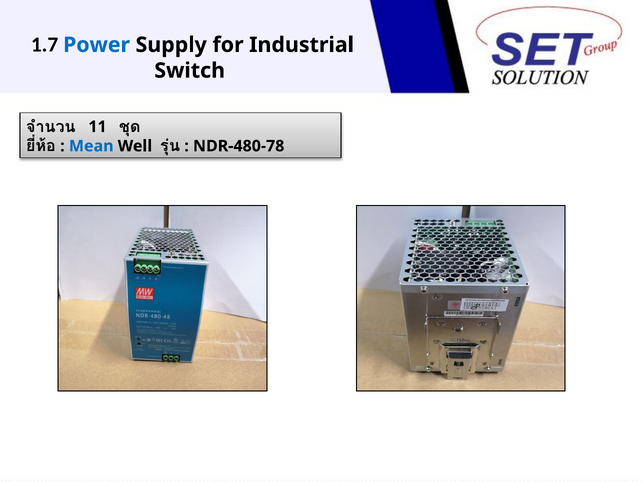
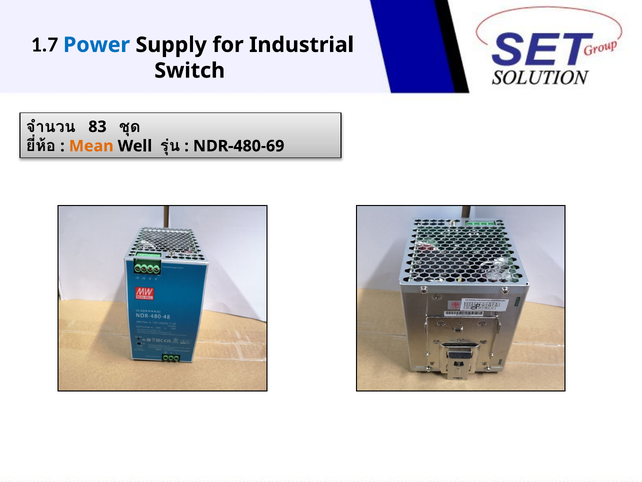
11: 11 -> 83
Mean colour: blue -> orange
NDR-480-78: NDR-480-78 -> NDR-480-69
